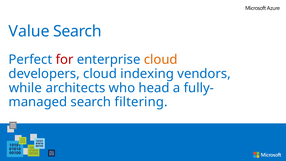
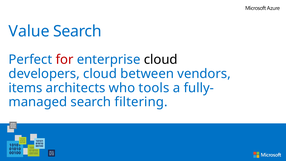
cloud at (161, 60) colour: orange -> black
indexing: indexing -> between
while: while -> items
head: head -> tools
